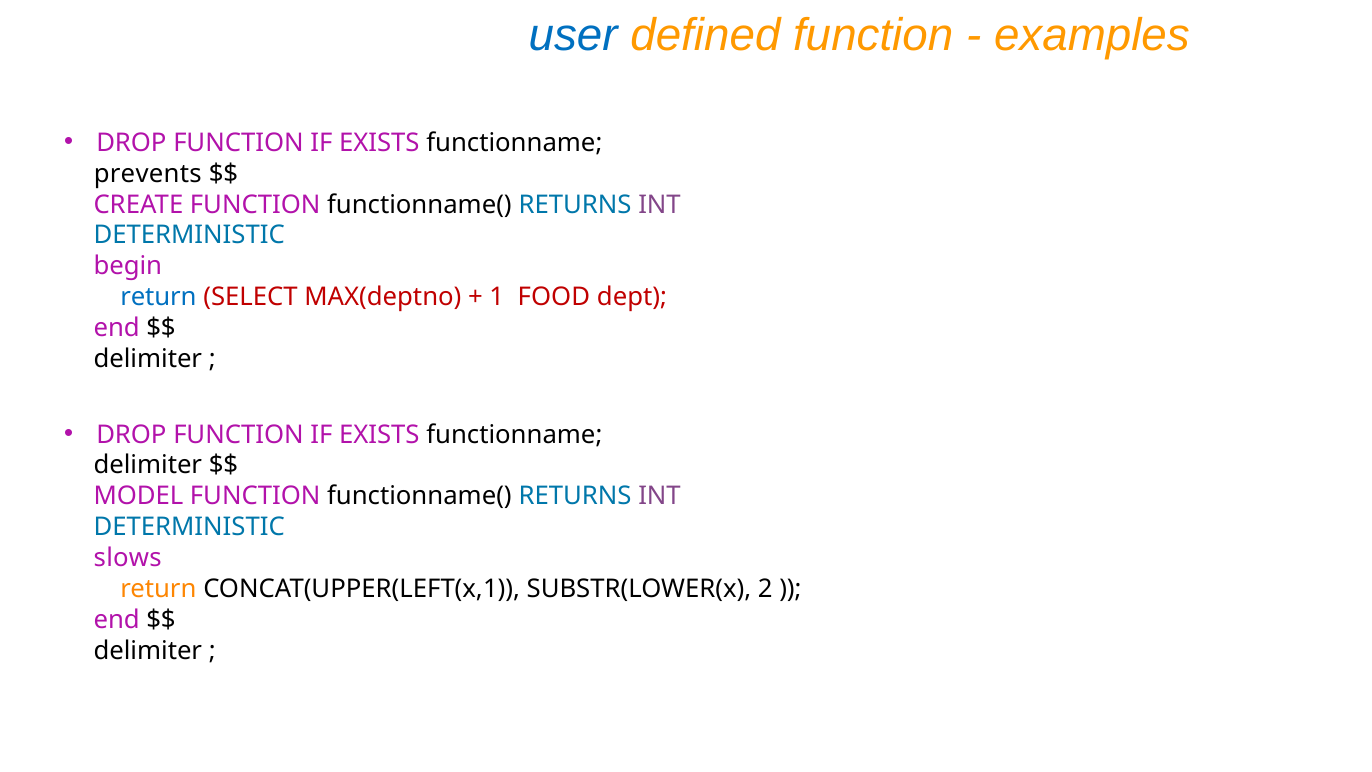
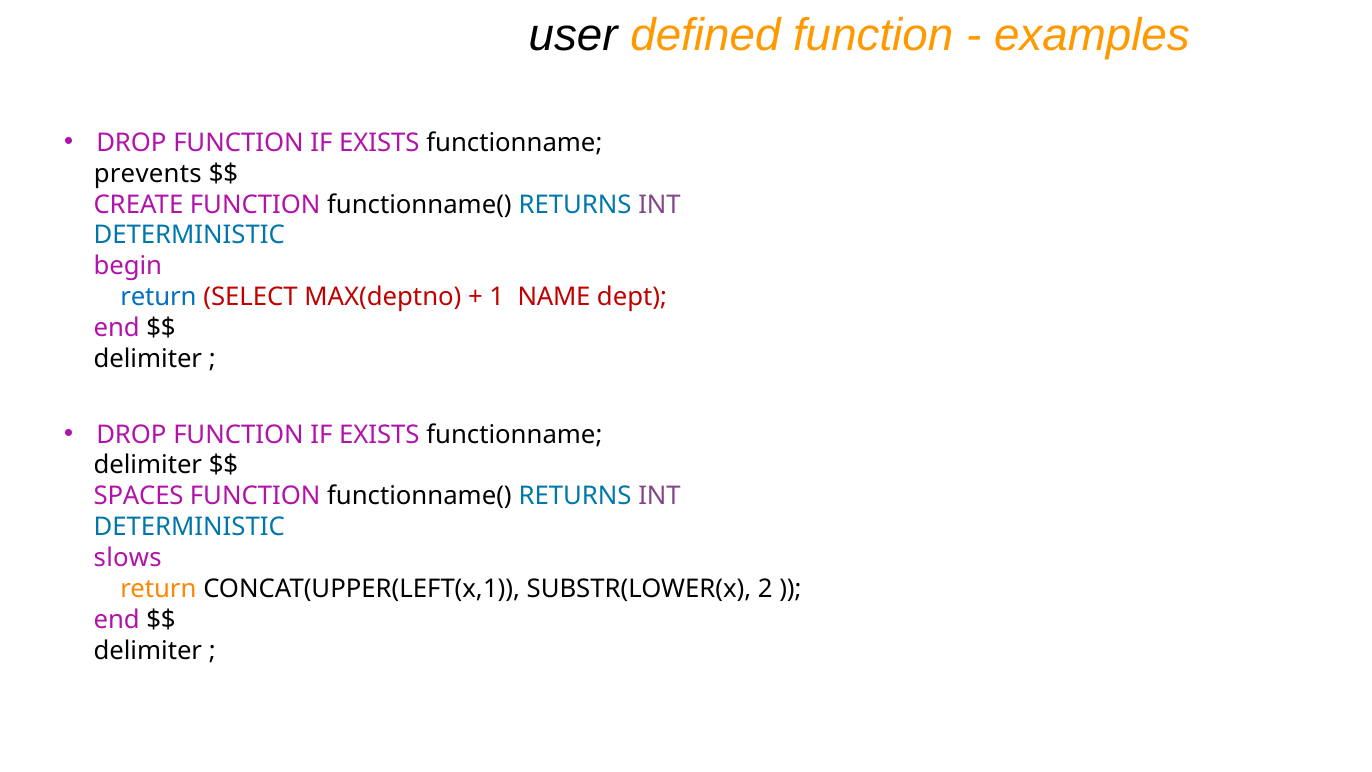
user colour: blue -> black
FOOD: FOOD -> NAME
MODEL: MODEL -> SPACES
